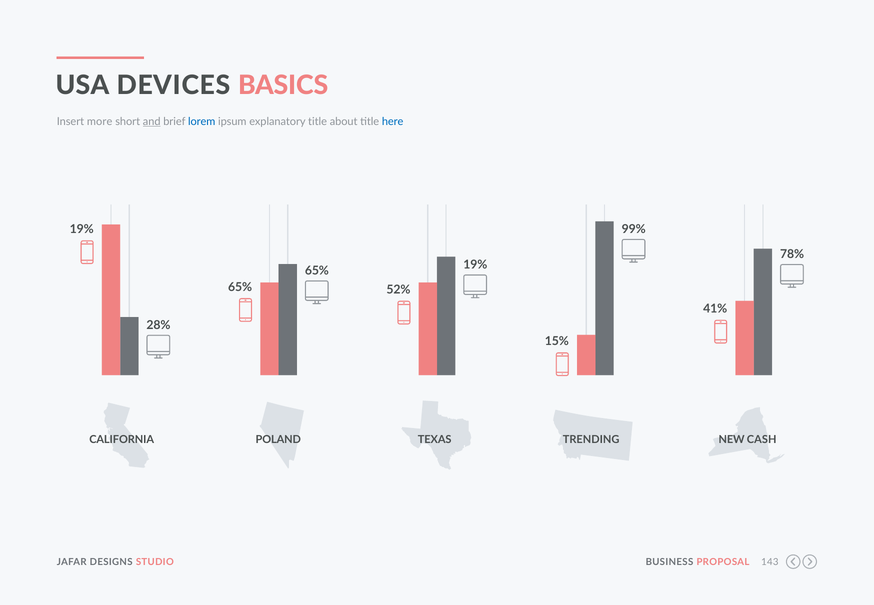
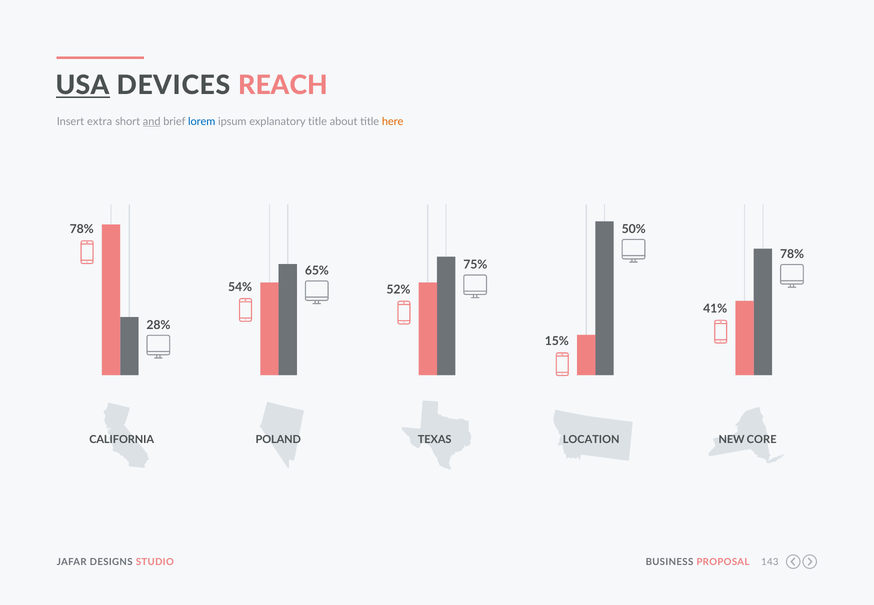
USA underline: none -> present
BASICS: BASICS -> REACH
more: more -> extra
here colour: blue -> orange
19% at (82, 229): 19% -> 78%
99%: 99% -> 50%
19% at (475, 265): 19% -> 75%
65% at (240, 287): 65% -> 54%
TRENDING: TRENDING -> LOCATION
CASH: CASH -> CORE
